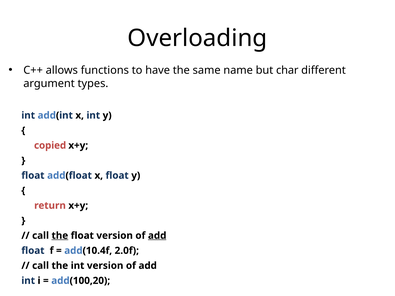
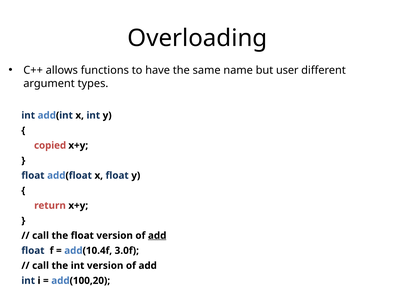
char: char -> user
the at (60, 236) underline: present -> none
2.0f: 2.0f -> 3.0f
